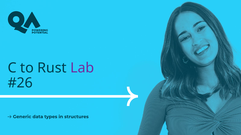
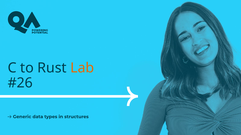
Lab colour: purple -> orange
